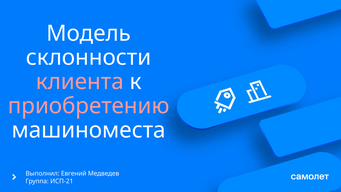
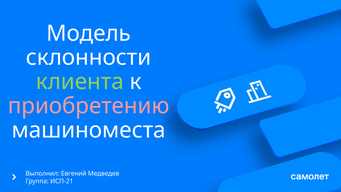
клиента colour: pink -> light green
